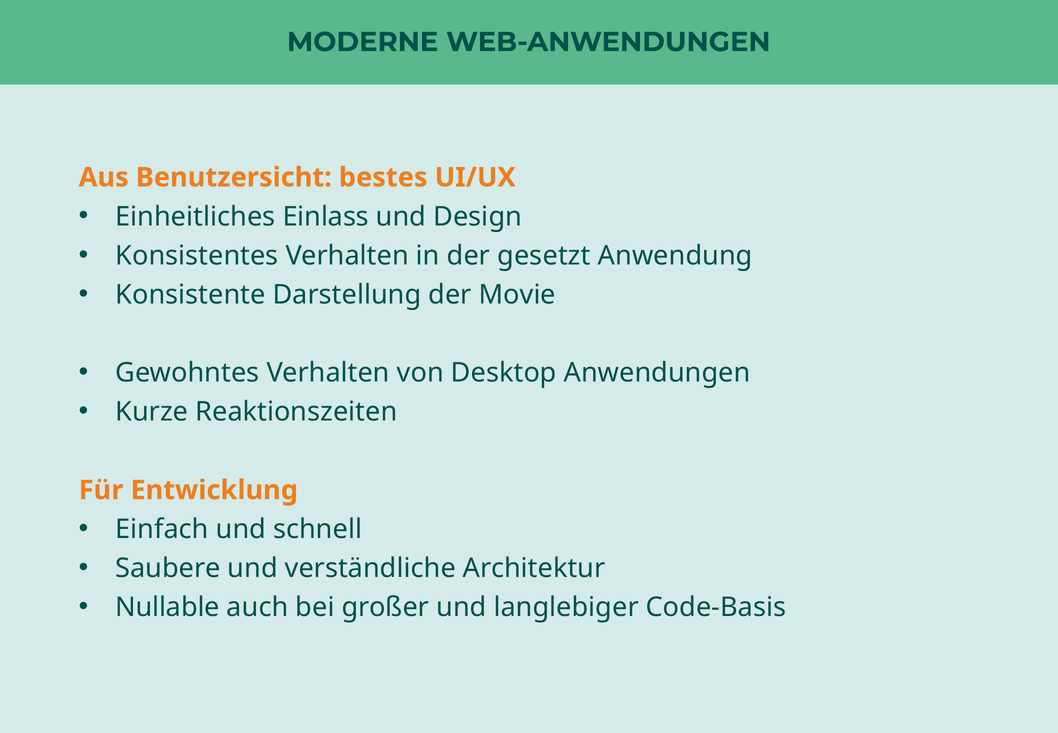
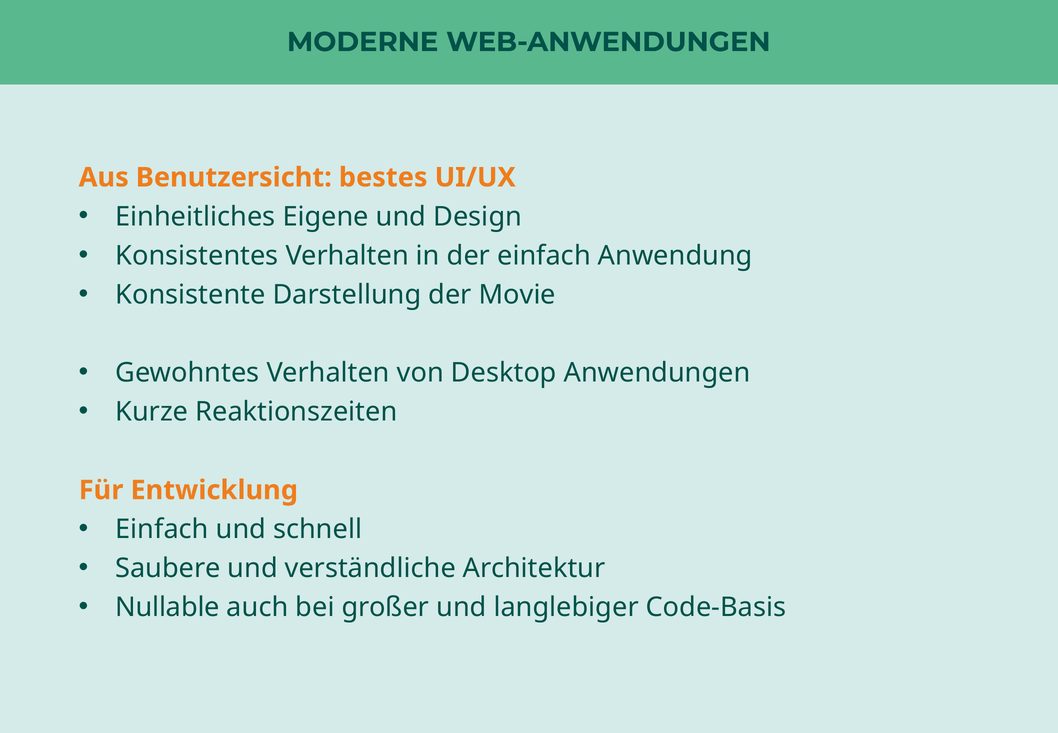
Einlass: Einlass -> Eigene
der gesetzt: gesetzt -> einfach
